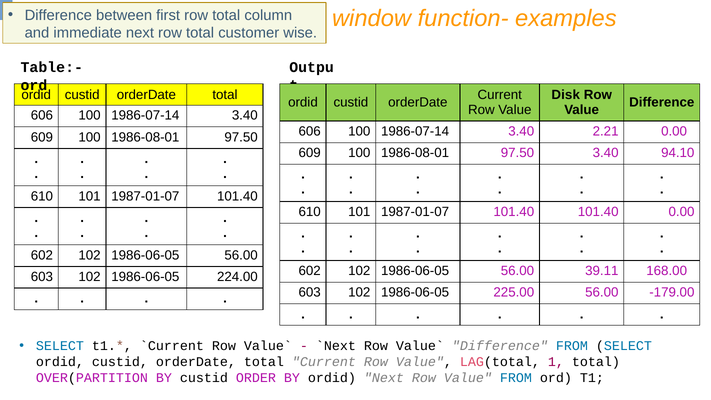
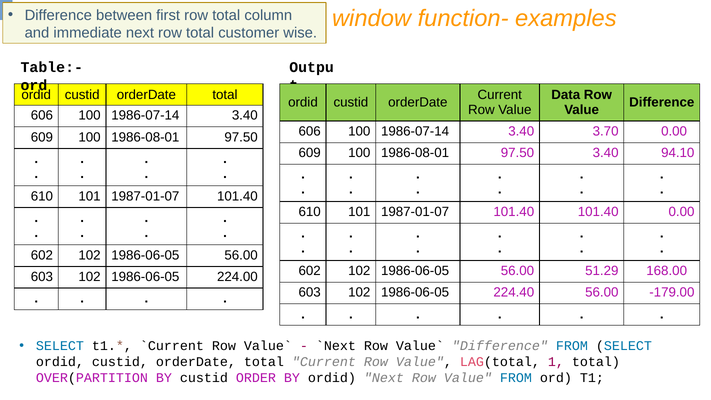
Disk: Disk -> Data
2.21: 2.21 -> 3.70
39.11: 39.11 -> 51.29
225.00: 225.00 -> 224.40
